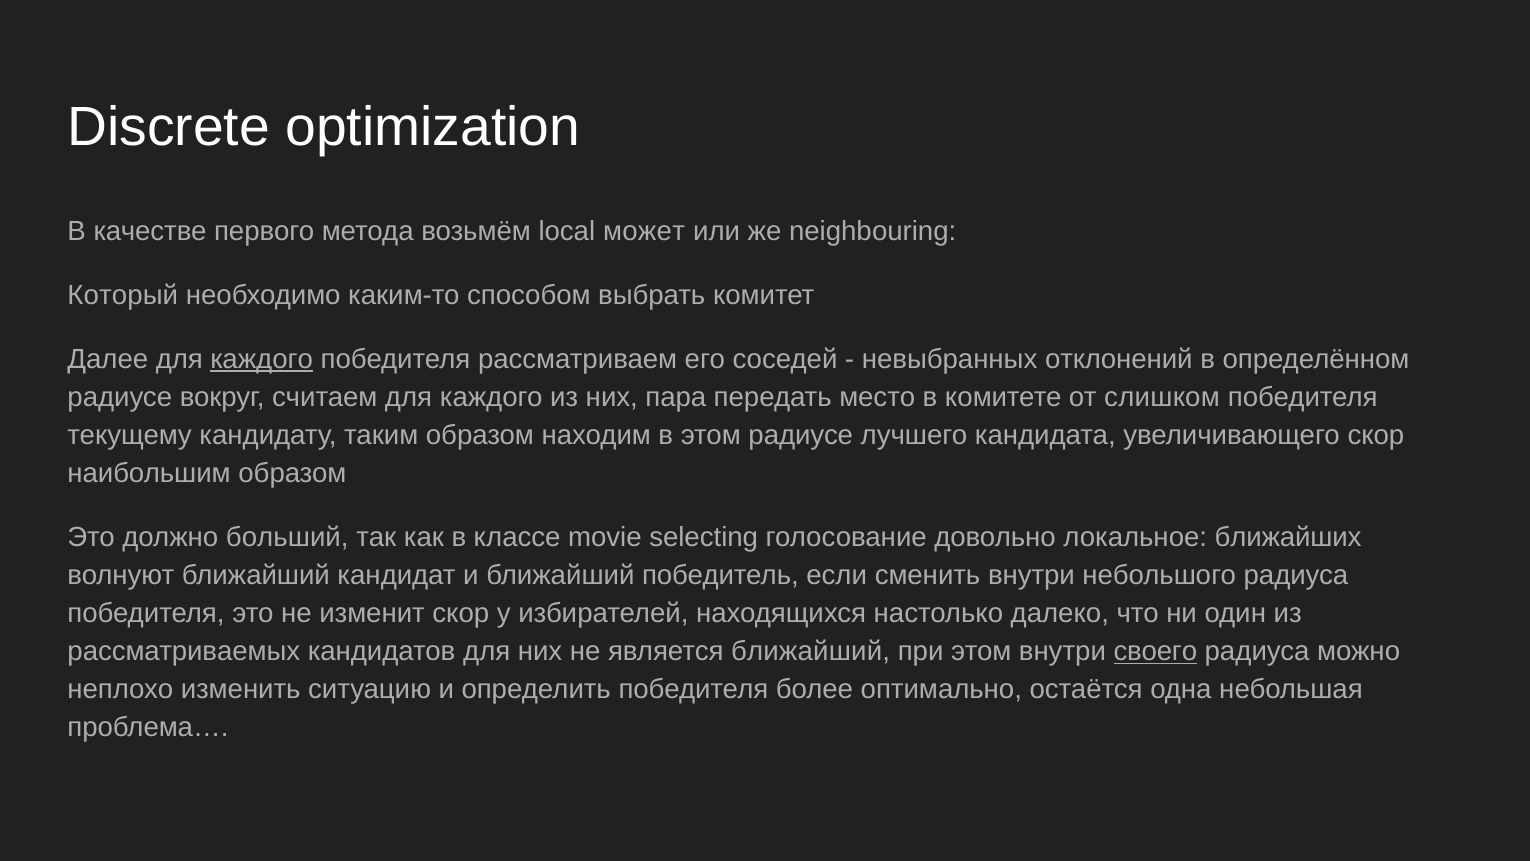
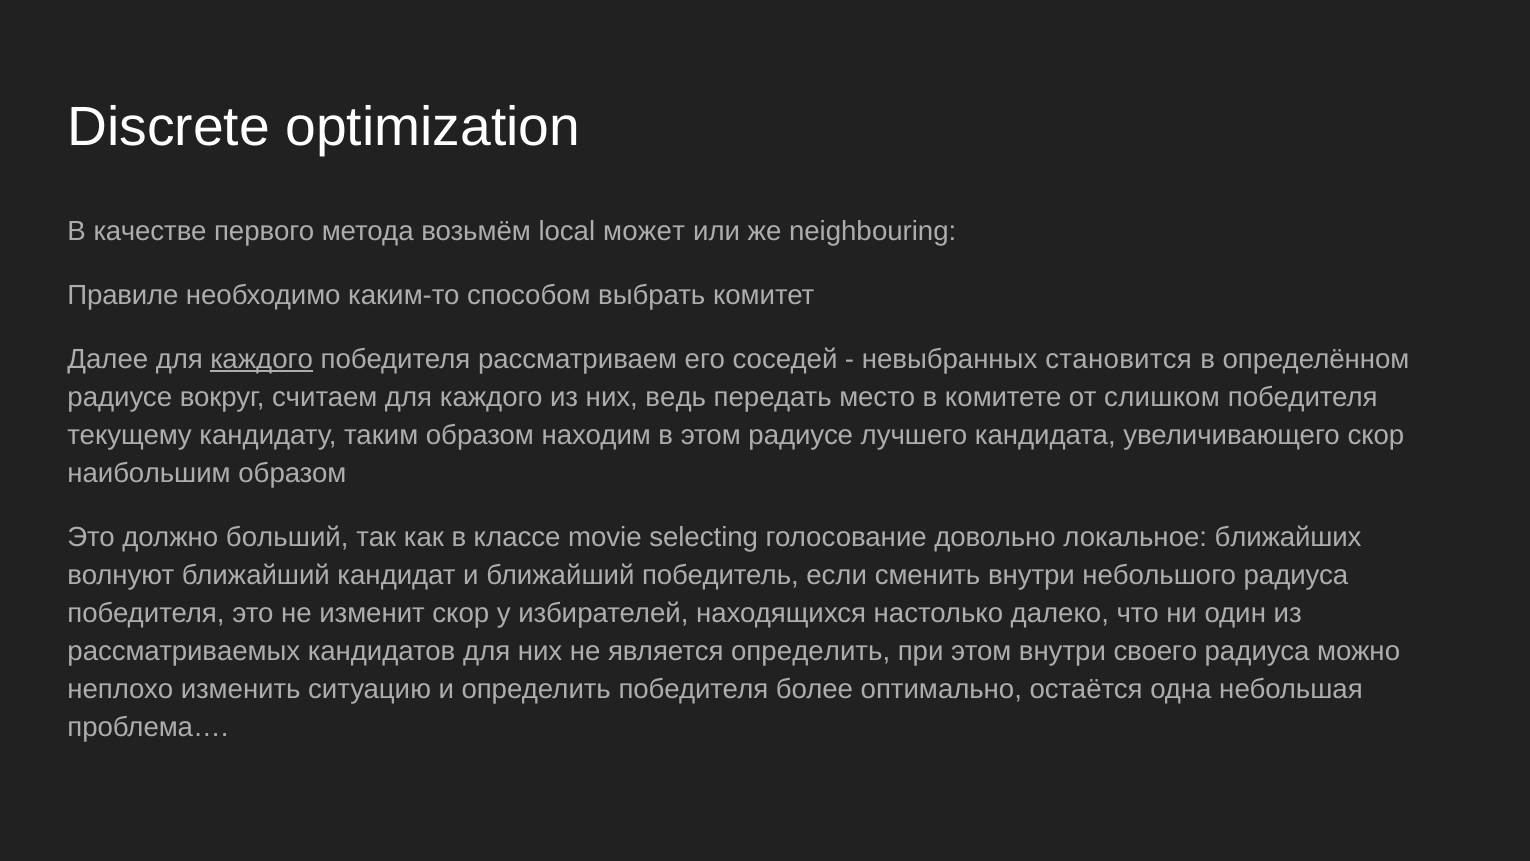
Который: Который -> Правиле
отклонений: отклонений -> становится
пара: пара -> ведь
является ближайший: ближайший -> определить
своего underline: present -> none
